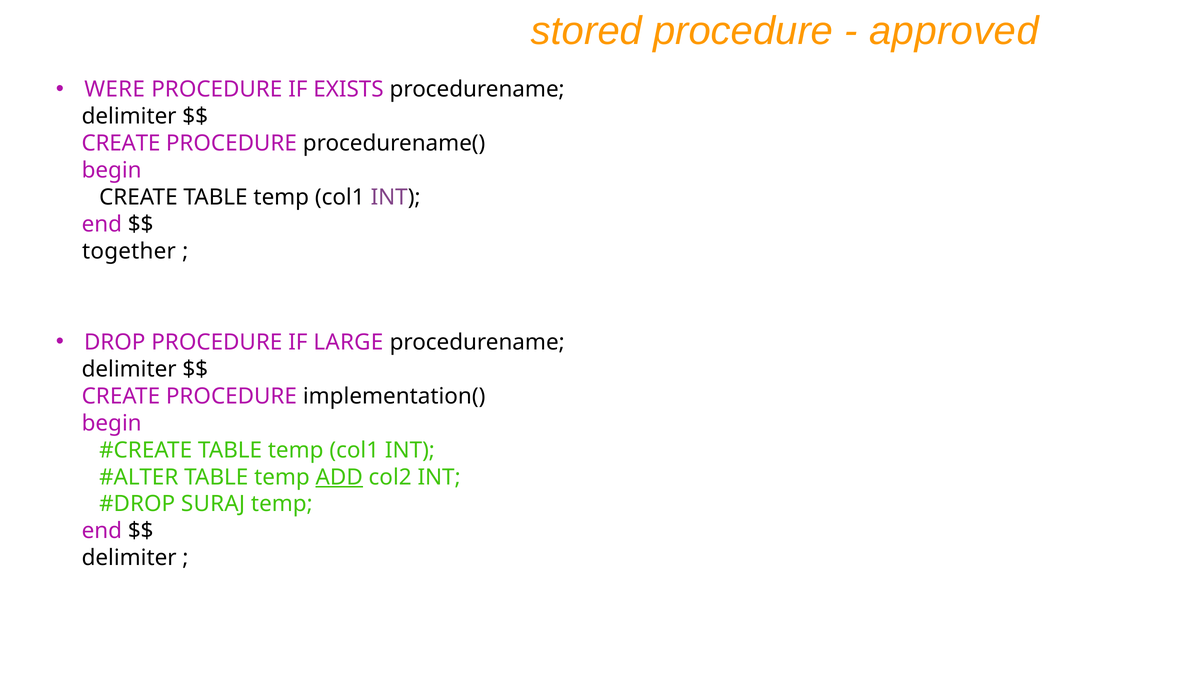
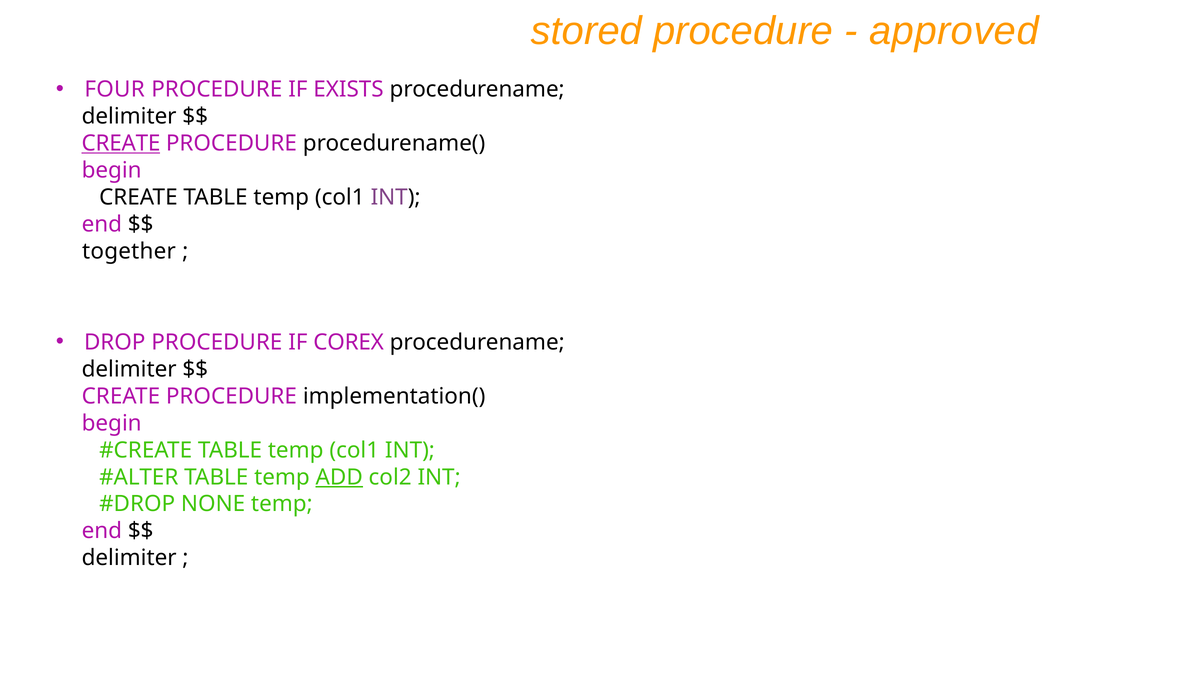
WERE: WERE -> FOUR
CREATE at (121, 143) underline: none -> present
LARGE: LARGE -> COREX
SURAJ: SURAJ -> NONE
